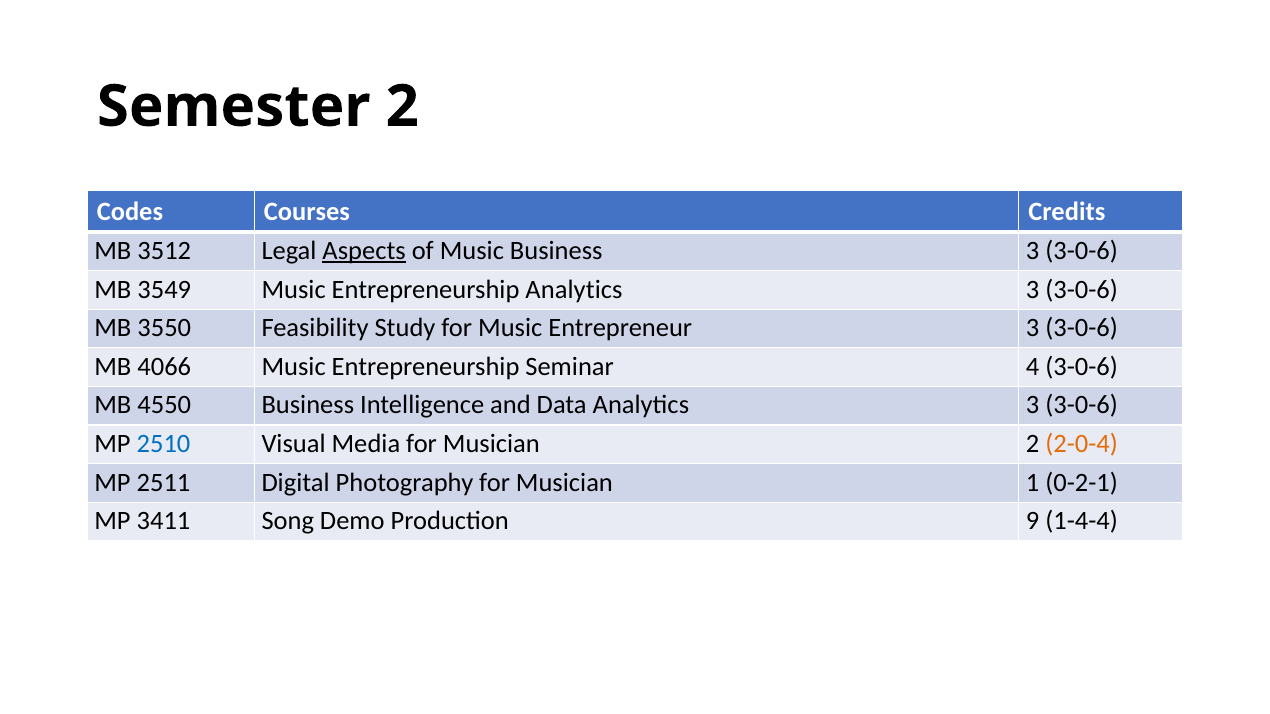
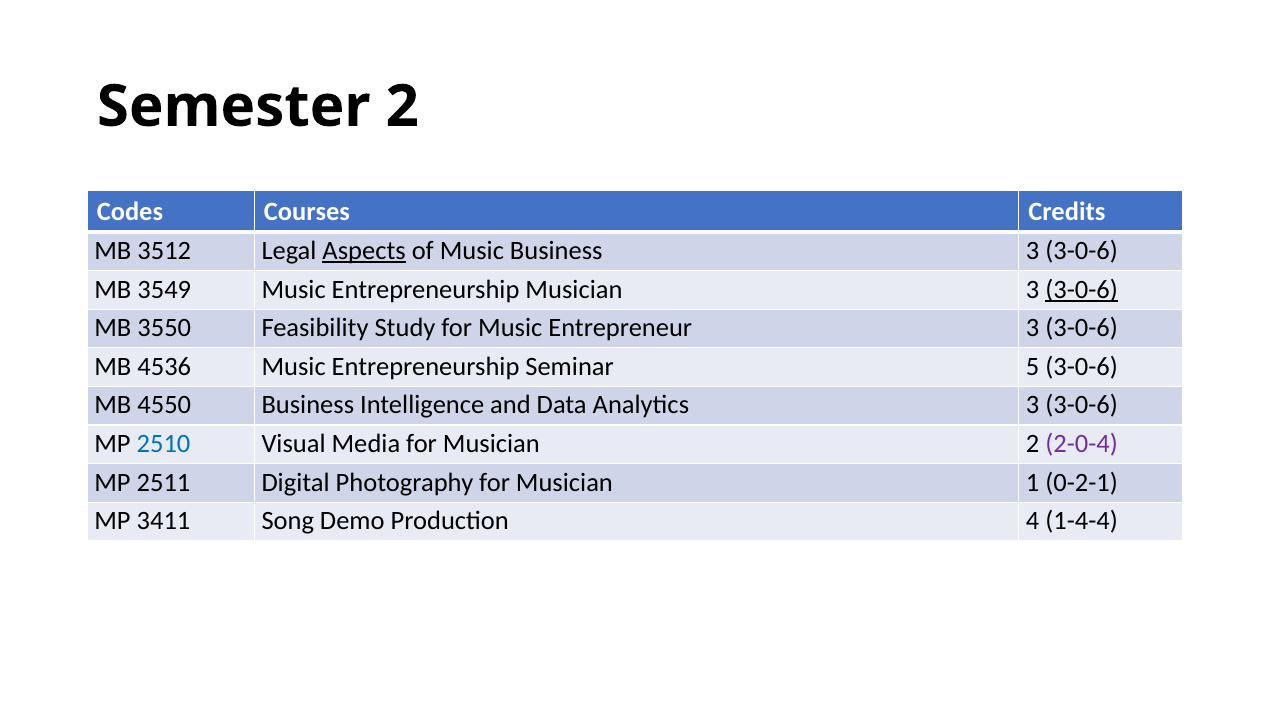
Entrepreneurship Analytics: Analytics -> Musician
3-0-6 at (1082, 289) underline: none -> present
4066: 4066 -> 4536
4: 4 -> 5
2-0-4 colour: orange -> purple
9: 9 -> 4
